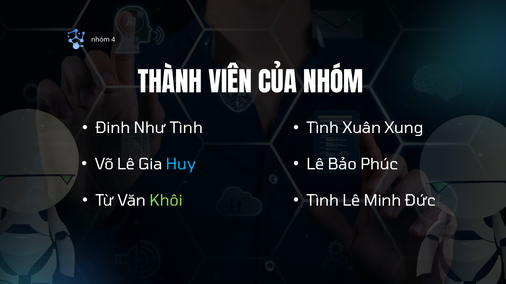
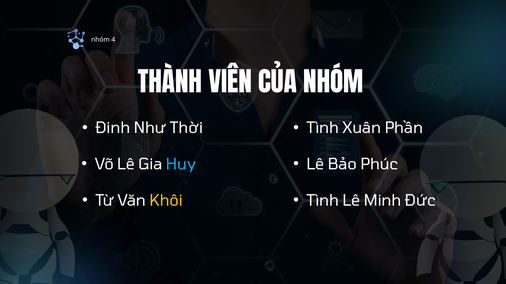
Như Tình: Tình -> Thời
Xung: Xung -> Phần
Khôi colour: light green -> yellow
